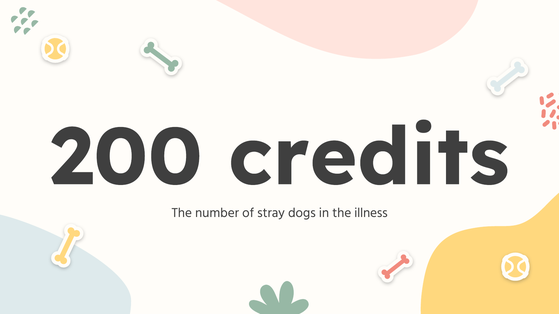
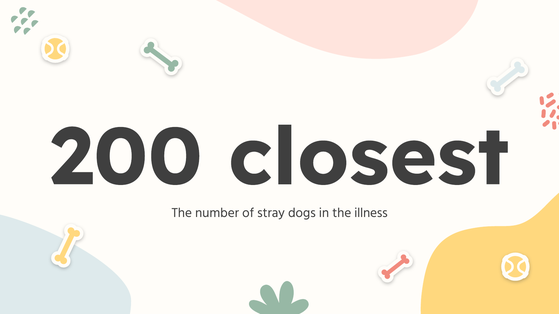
credits: credits -> closest
